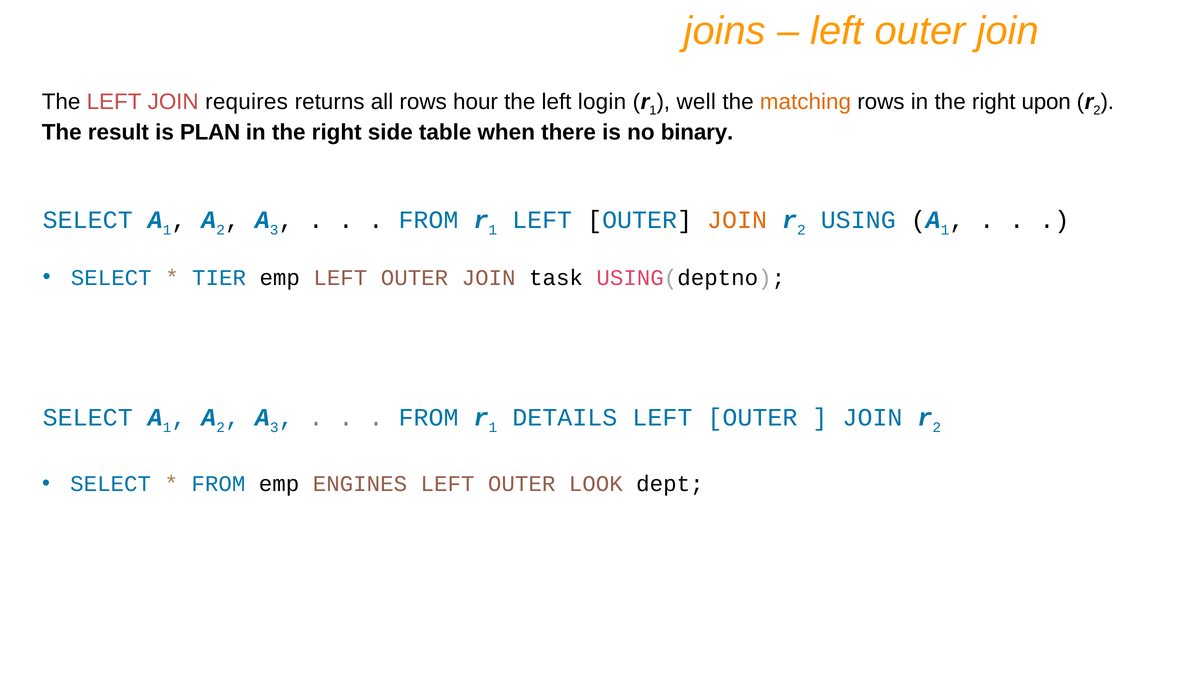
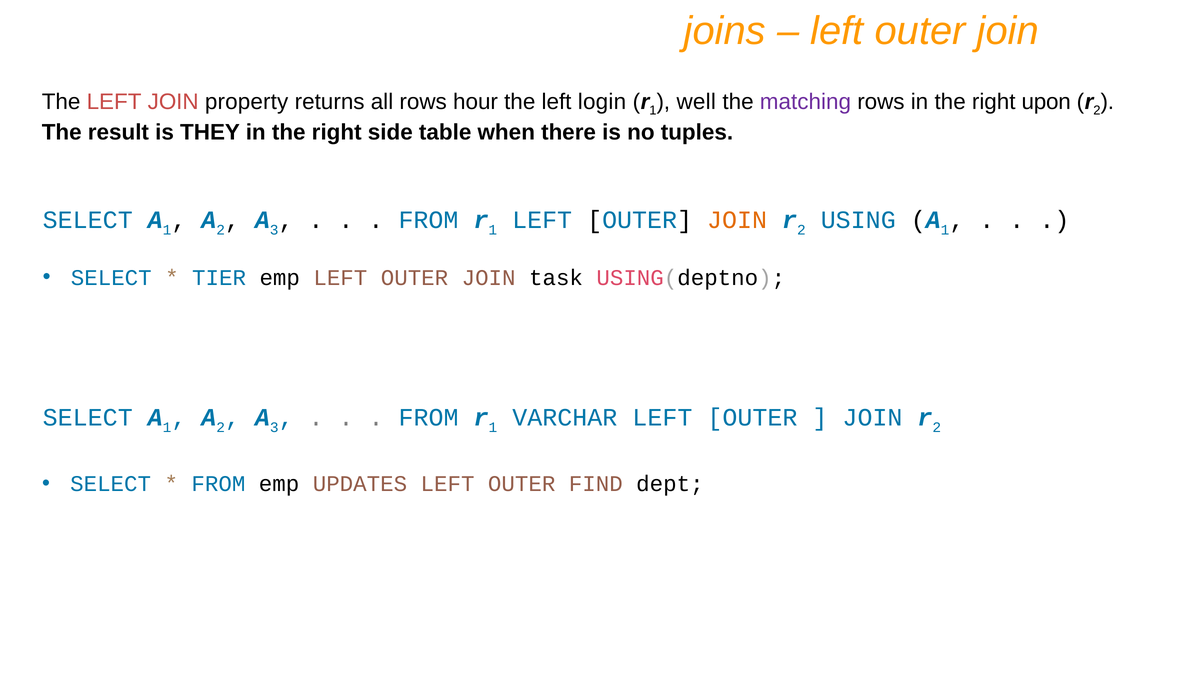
requires: requires -> property
matching colour: orange -> purple
PLAN: PLAN -> THEY
binary: binary -> tuples
DETAILS: DETAILS -> VARCHAR
ENGINES: ENGINES -> UPDATES
LOOK: LOOK -> FIND
